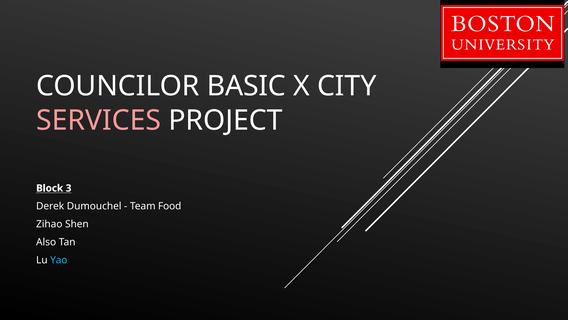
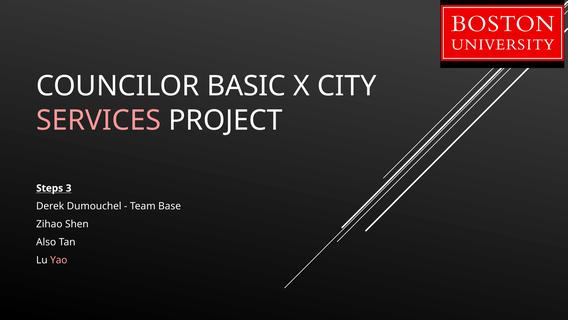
Block: Block -> Steps
Food: Food -> Base
Yao colour: light blue -> pink
